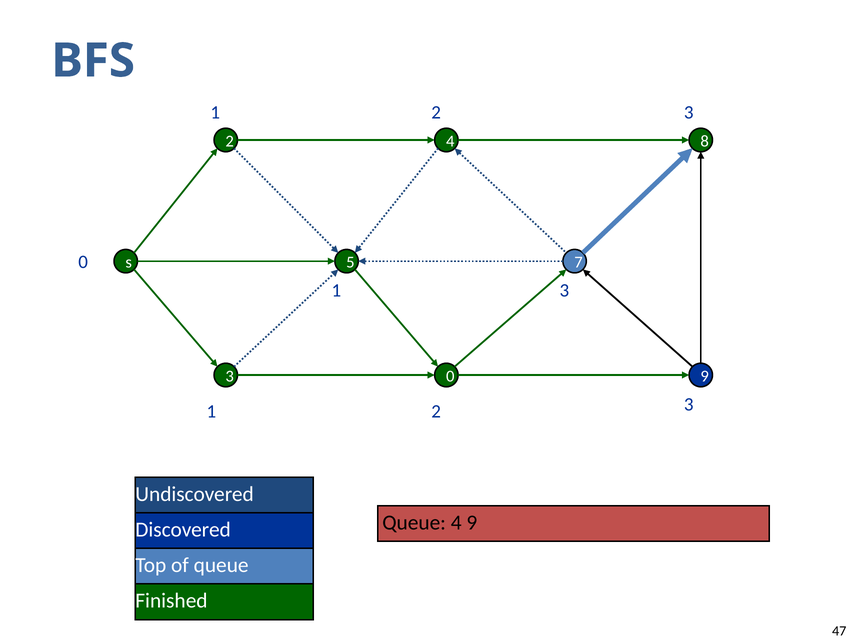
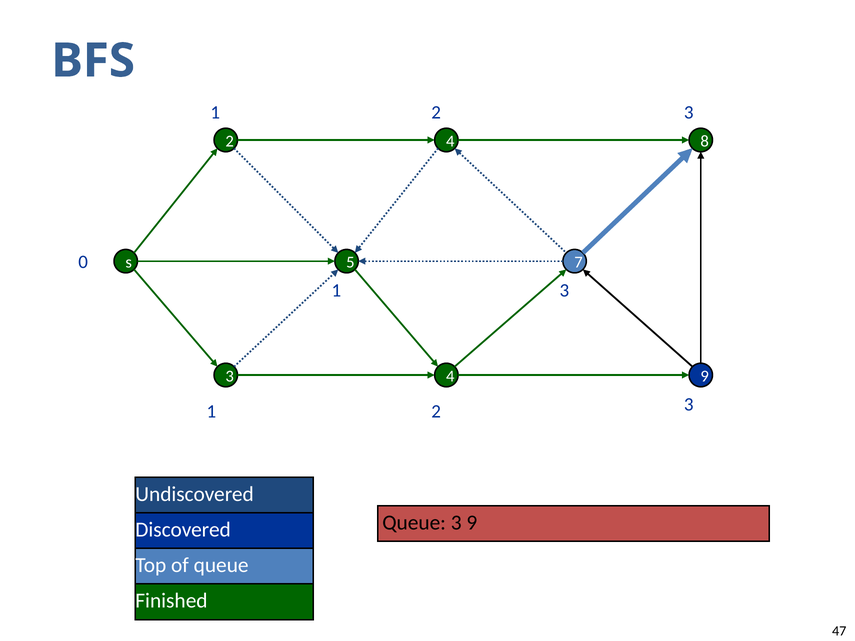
3 0: 0 -> 4
Queue 4: 4 -> 3
